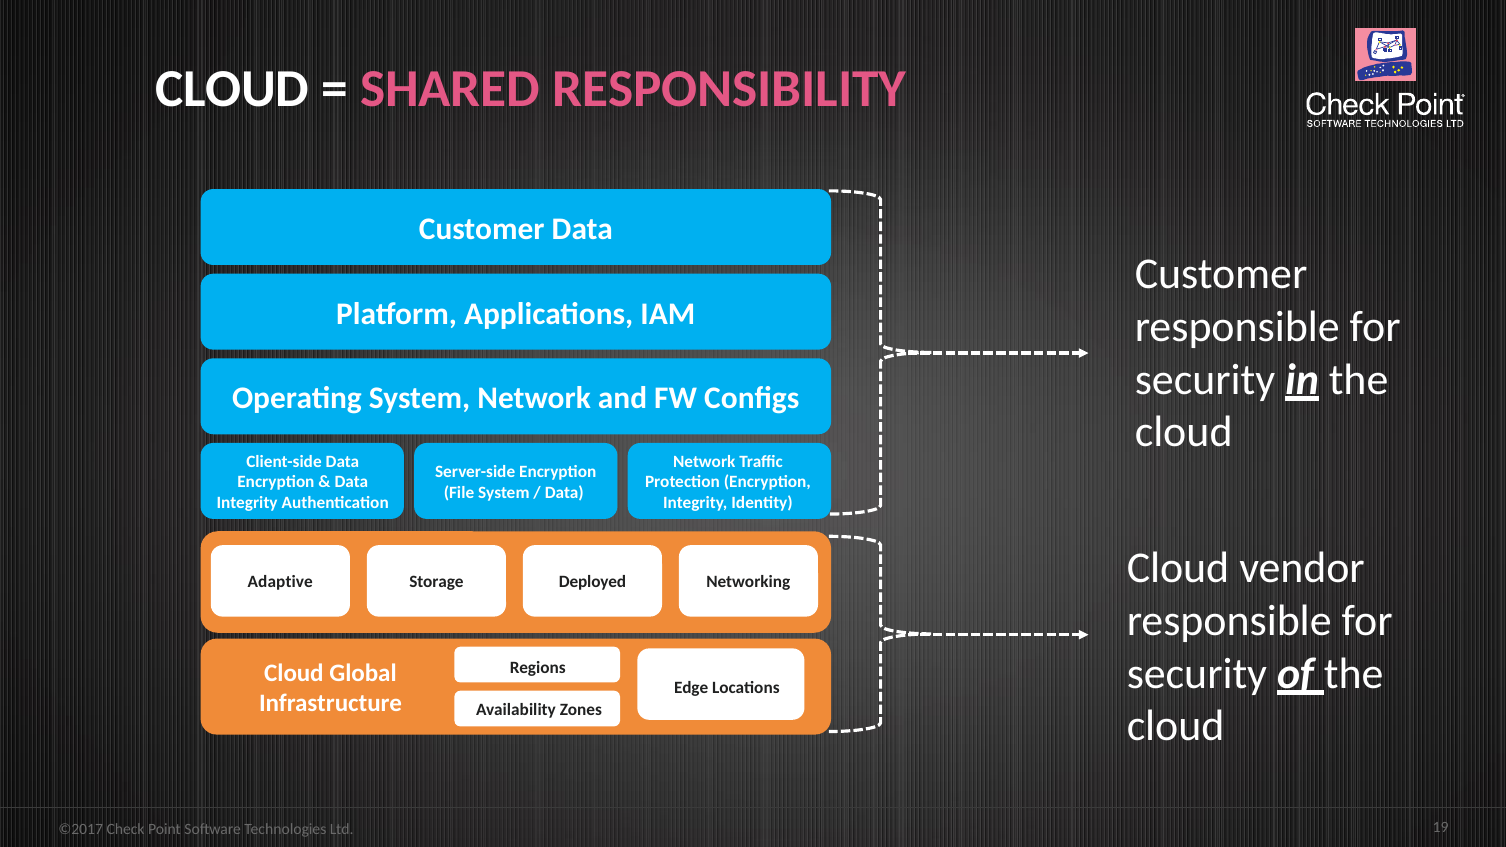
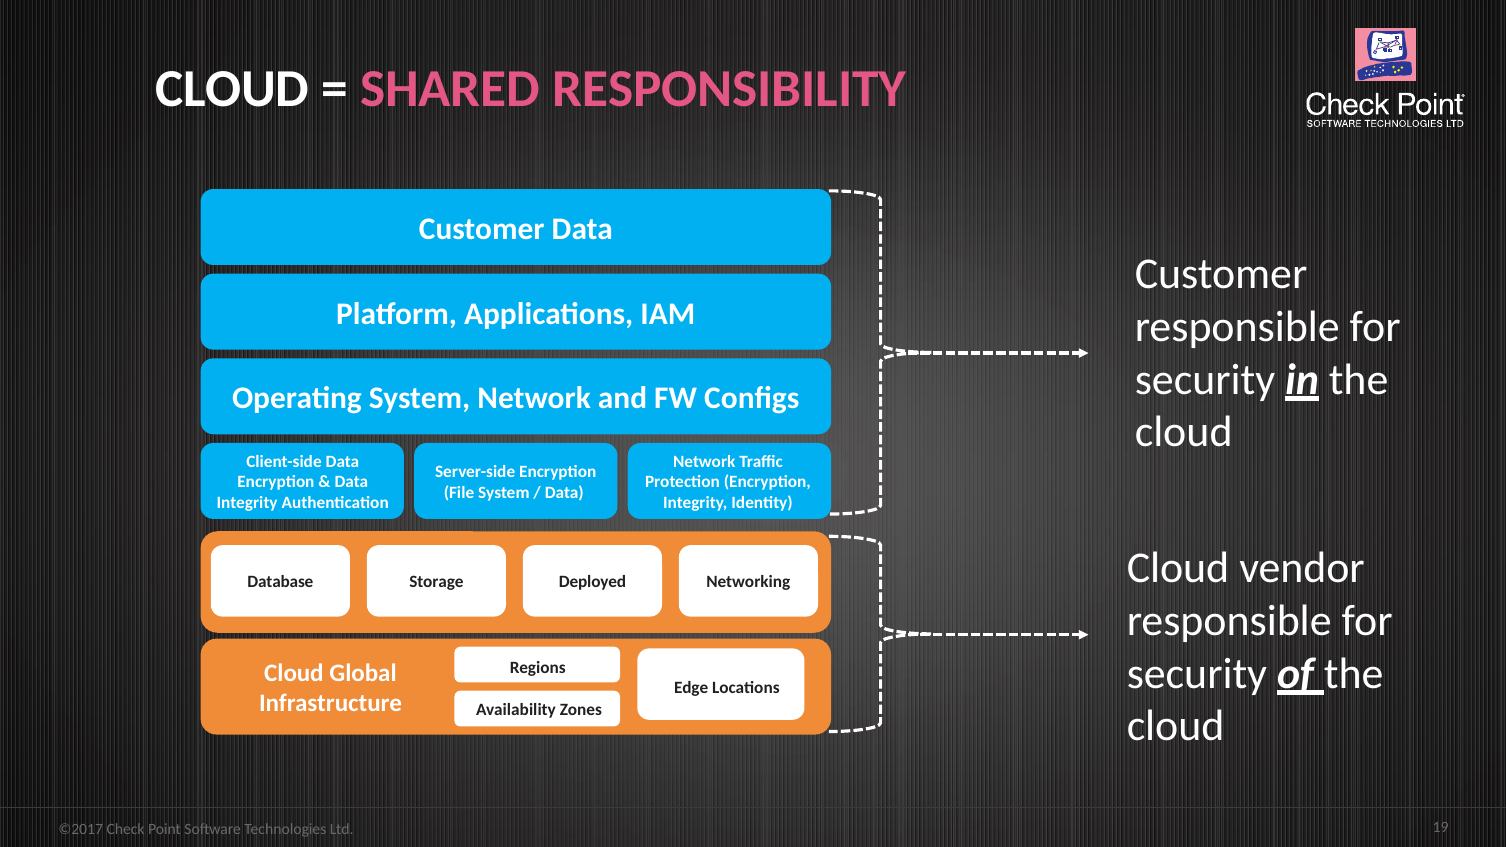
Adaptive: Adaptive -> Database
